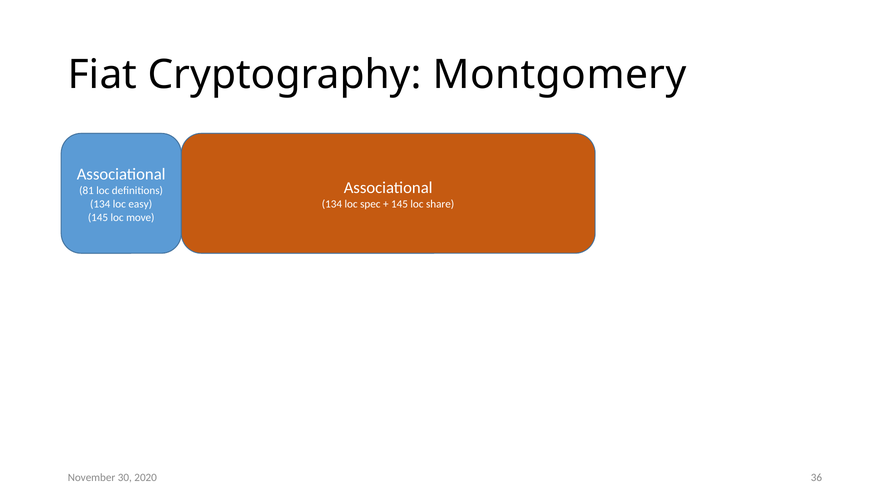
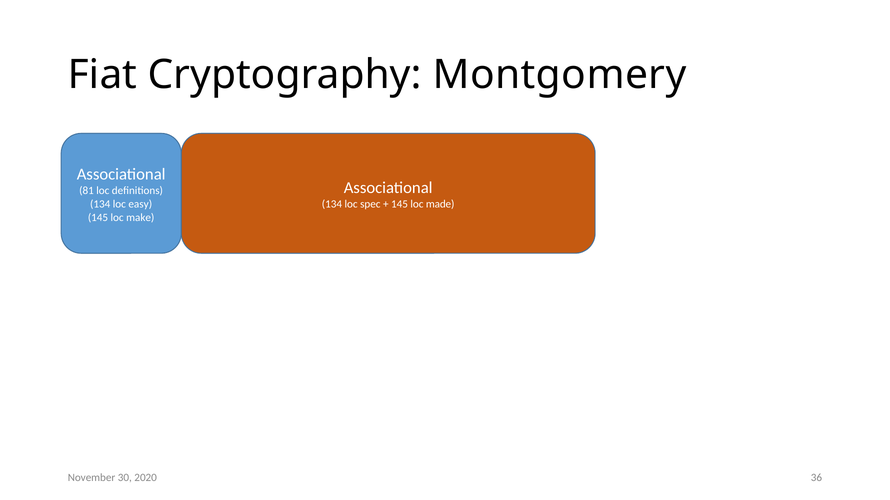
share: share -> made
move: move -> make
